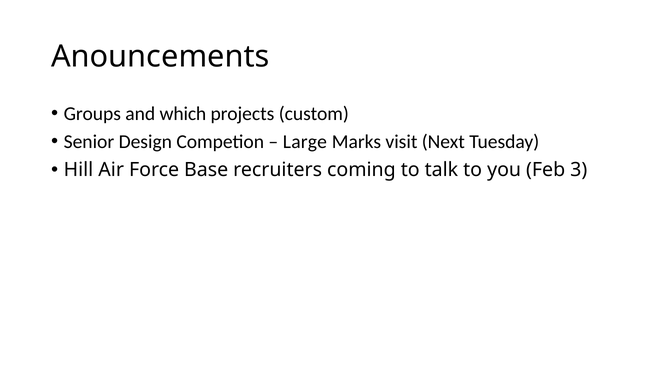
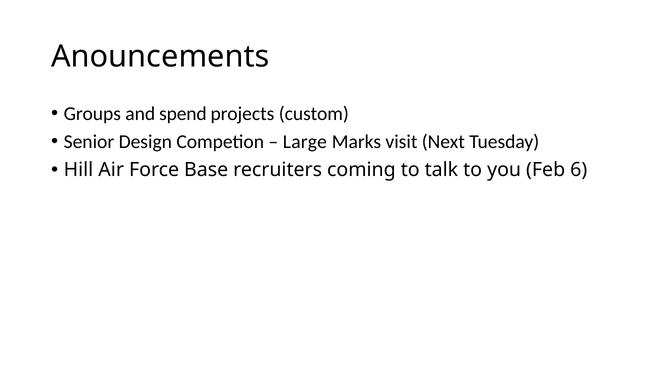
which: which -> spend
3: 3 -> 6
